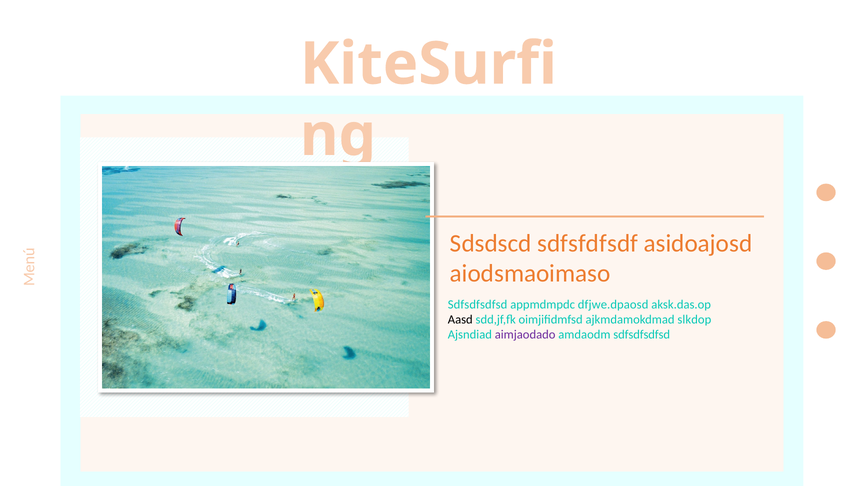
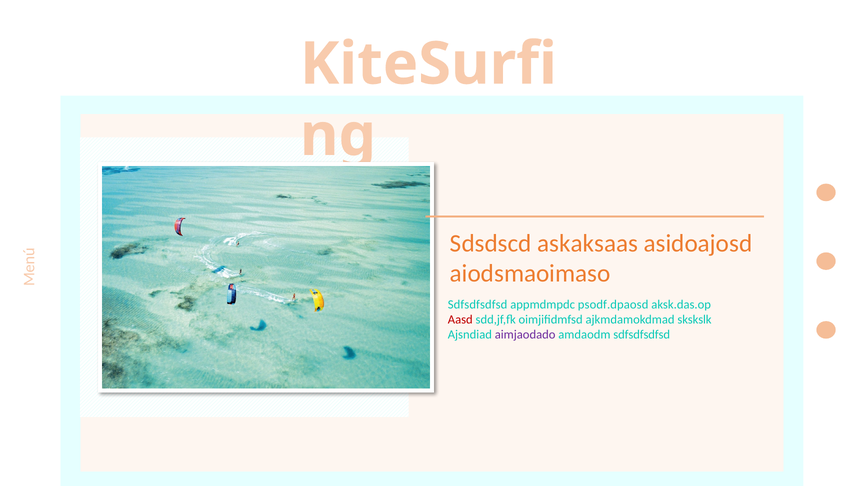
sdfsfdfsdf: sdfsfdfsdf -> askaksaas
dfjwe.dpaosd: dfjwe.dpaosd -> psodf.dpaosd
Aasd colour: black -> red
slkdop: slkdop -> skskslk
